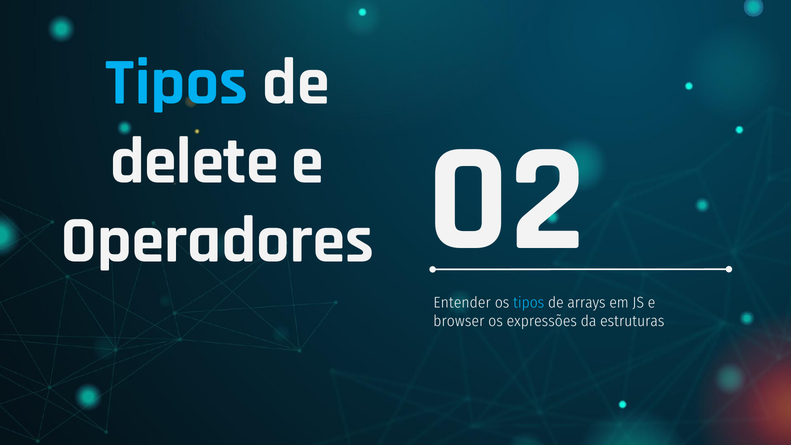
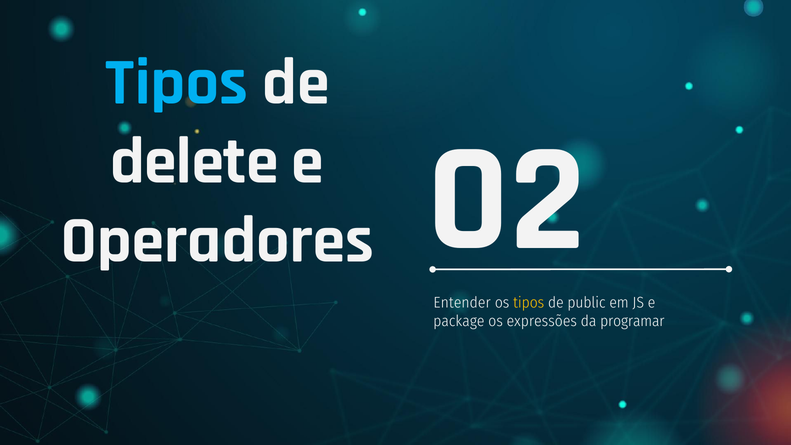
tipos at (529, 303) colour: light blue -> yellow
arrays: arrays -> public
browser: browser -> package
estruturas: estruturas -> programar
